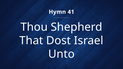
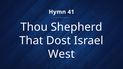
Unto: Unto -> West
